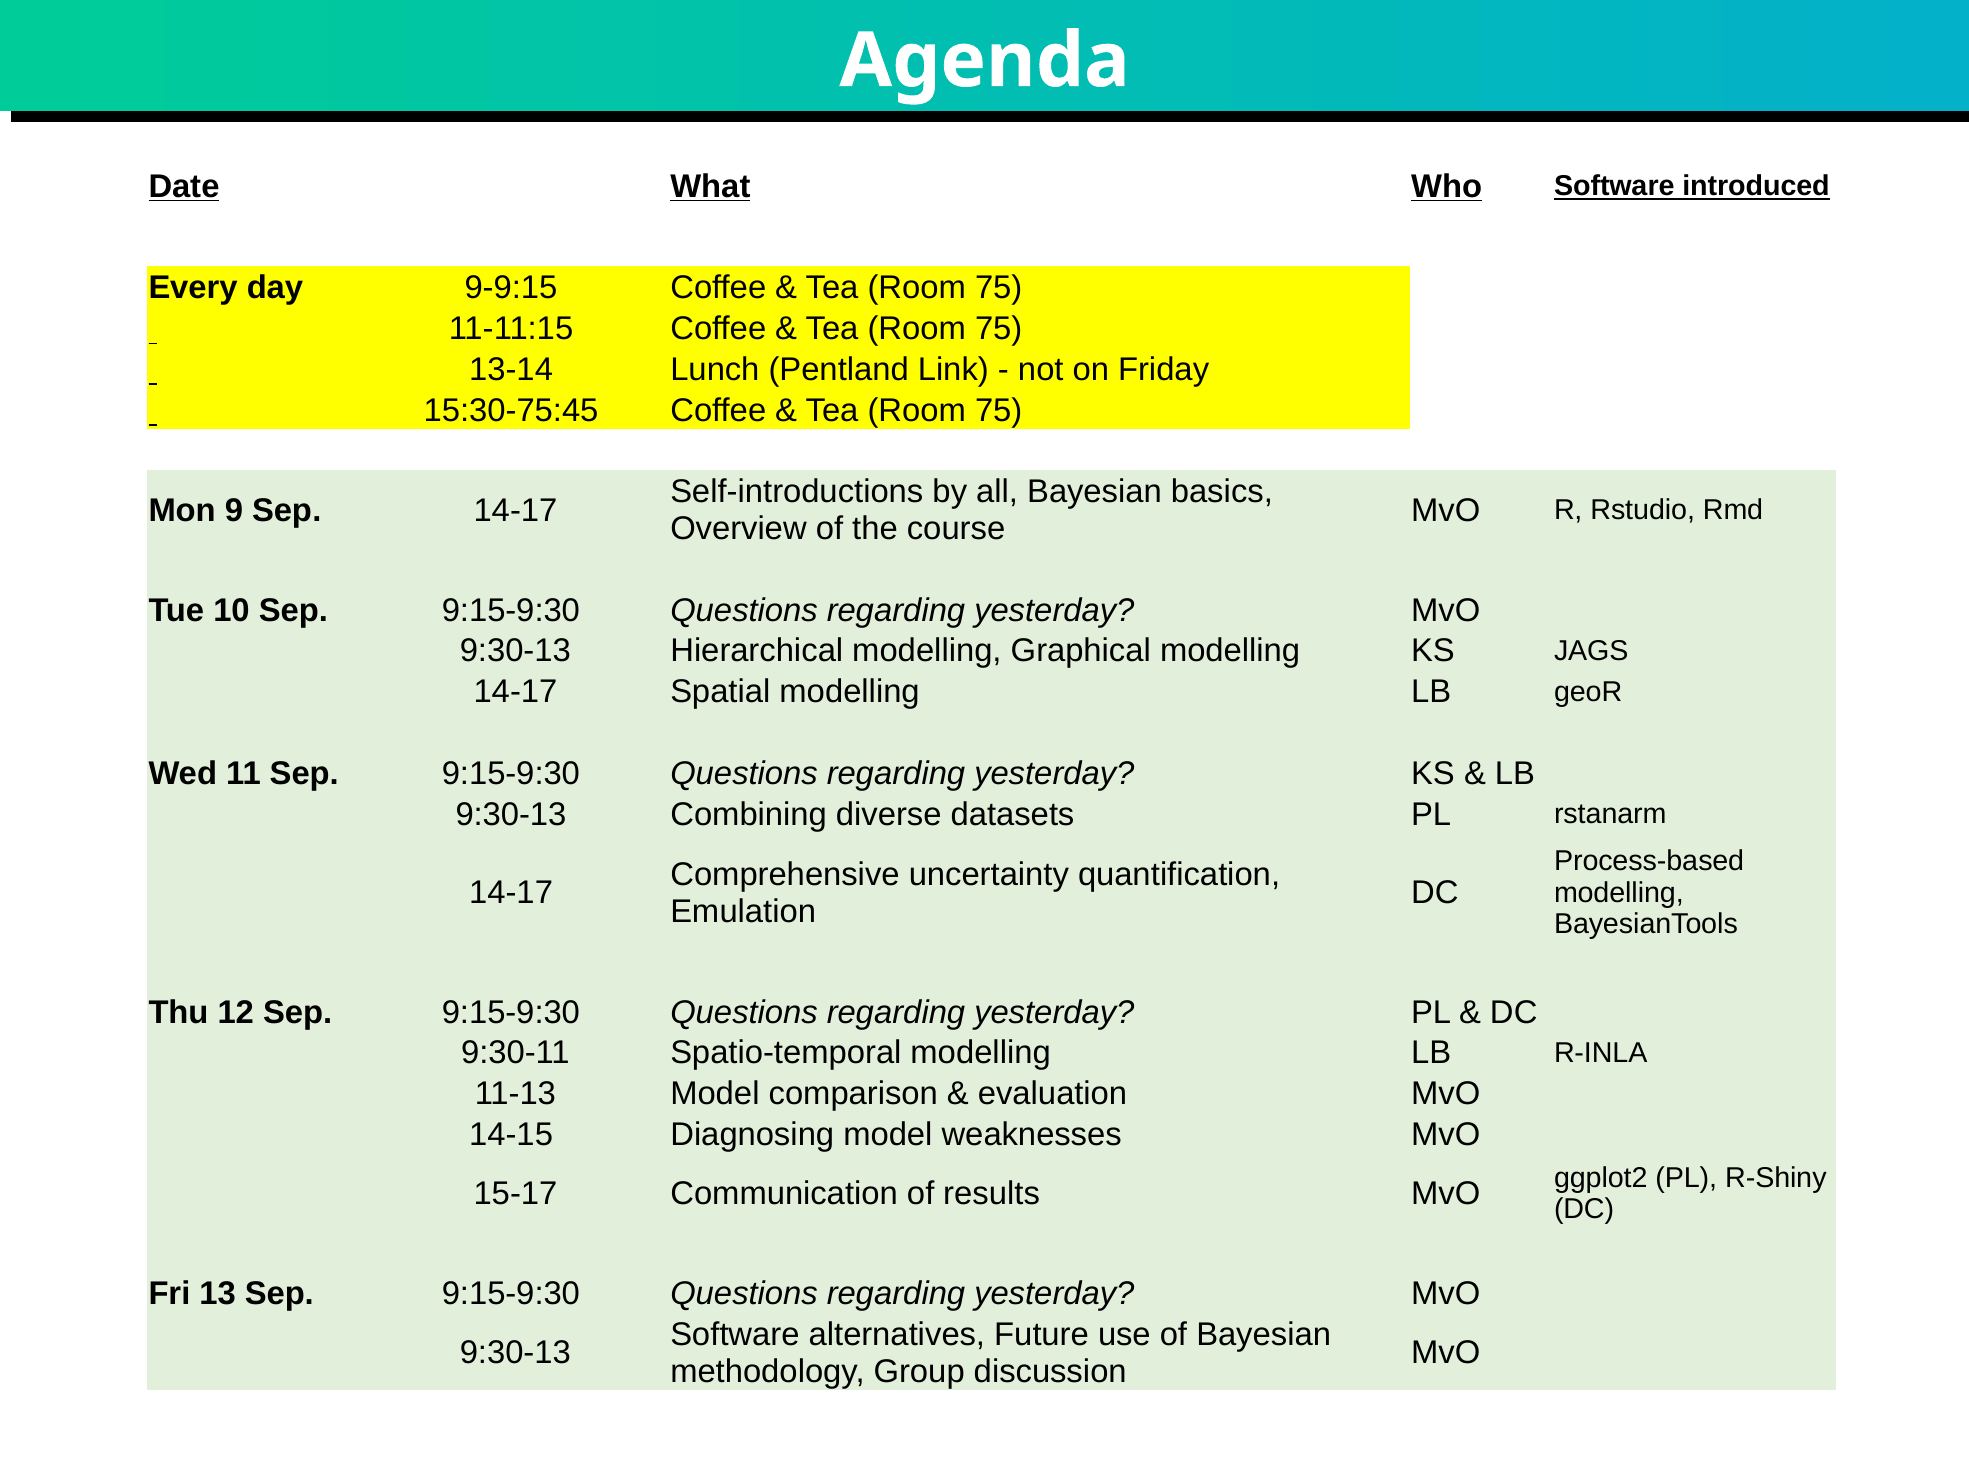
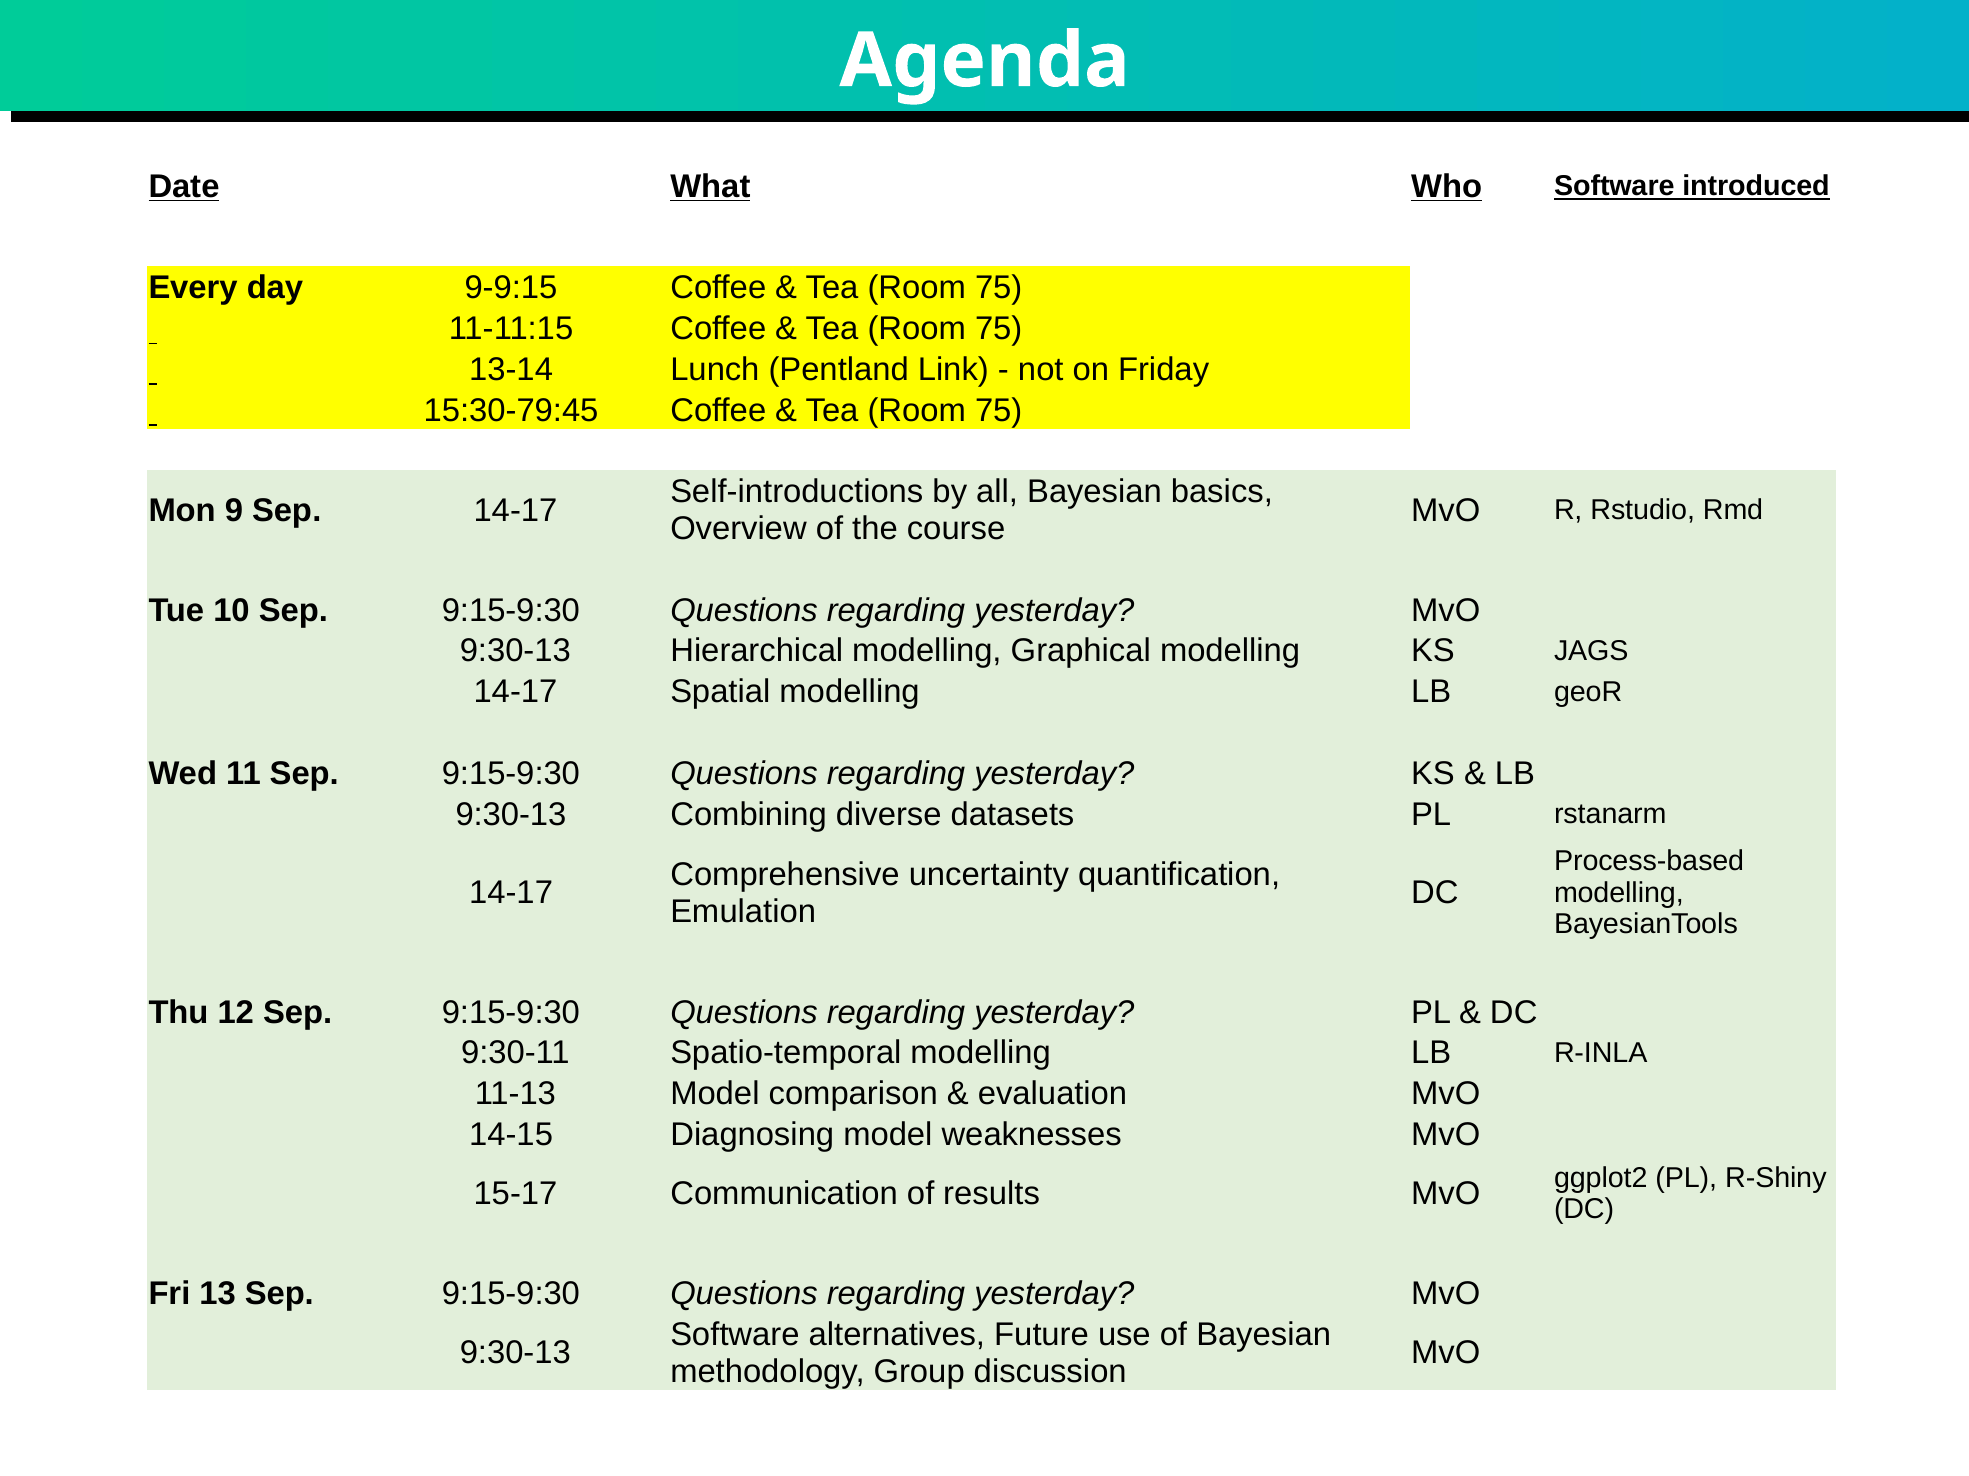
15:30-75:45: 15:30-75:45 -> 15:30-79:45
